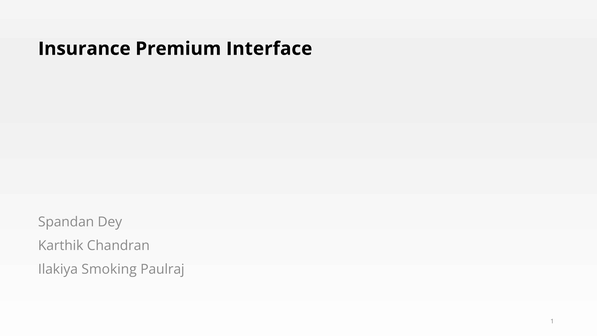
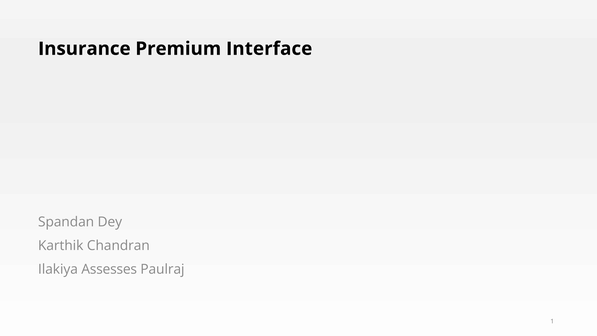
Smoking: Smoking -> Assesses
